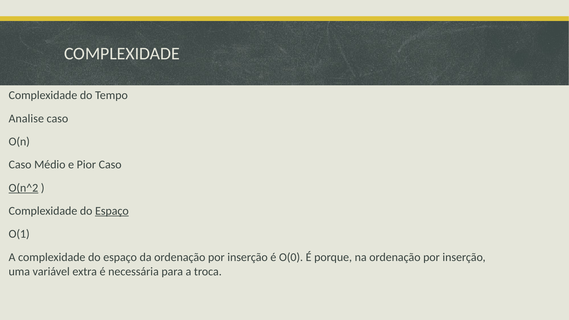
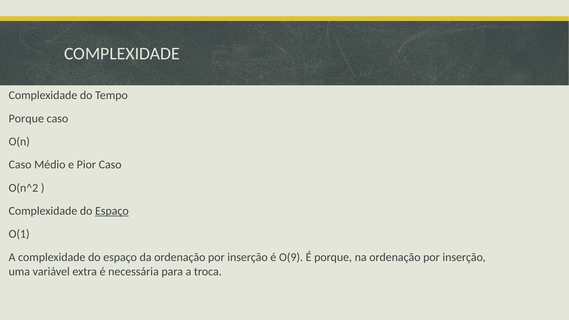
Analise at (26, 119): Analise -> Porque
O(n^2 underline: present -> none
O(0: O(0 -> O(9
